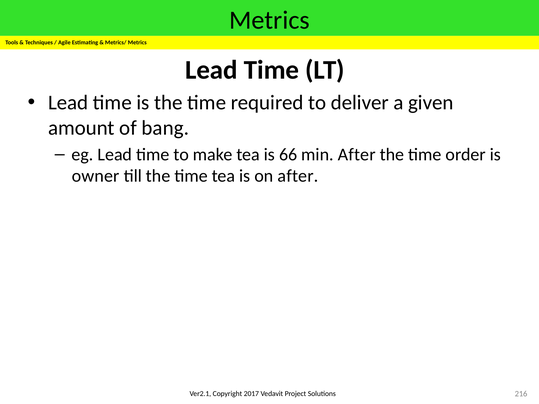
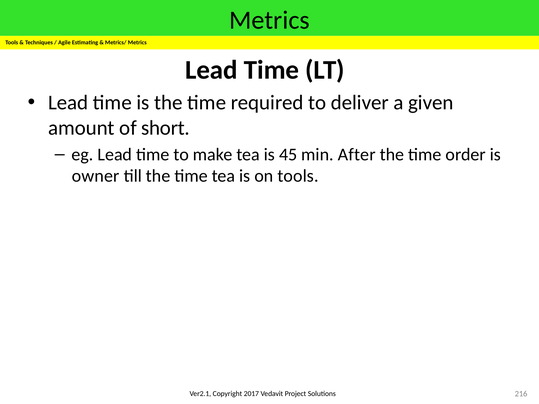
bang: bang -> short
66: 66 -> 45
on after: after -> tools
